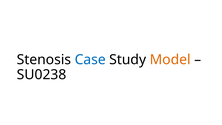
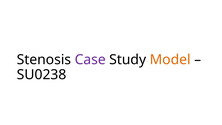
Case colour: blue -> purple
